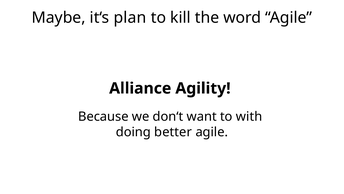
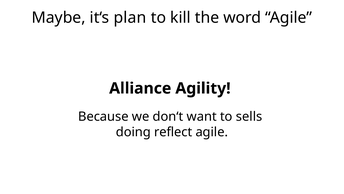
with: with -> sells
better: better -> reflect
